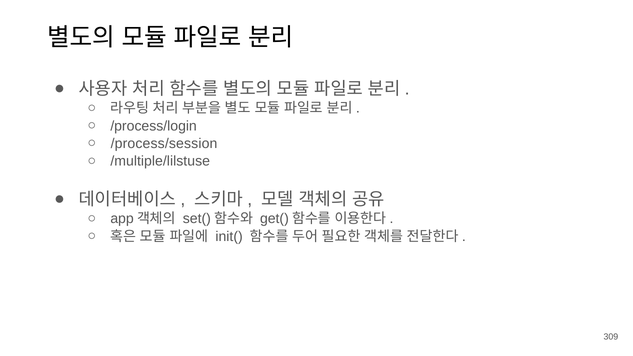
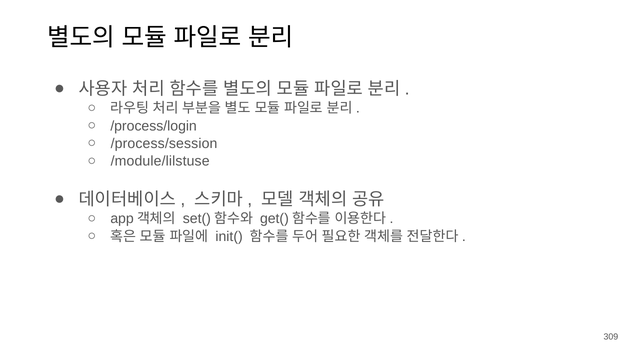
/multiple/lilstuse: /multiple/lilstuse -> /module/lilstuse
